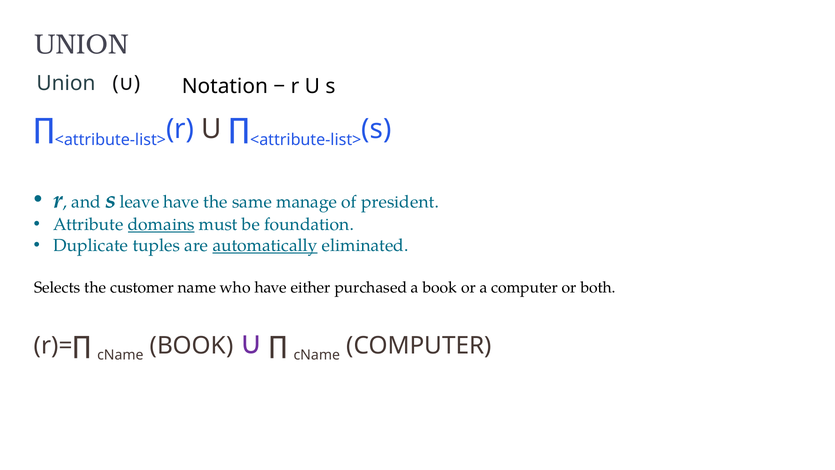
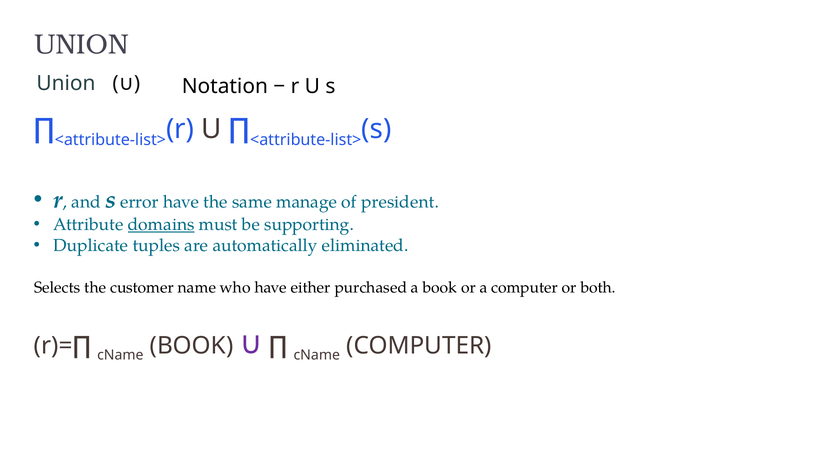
leave: leave -> error
foundation: foundation -> supporting
automatically underline: present -> none
